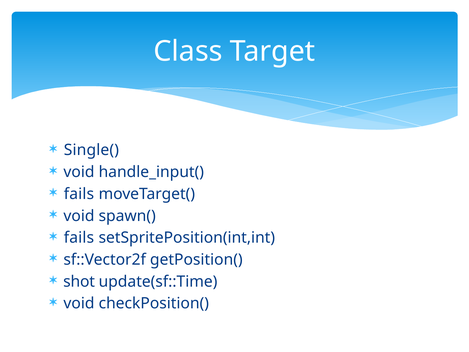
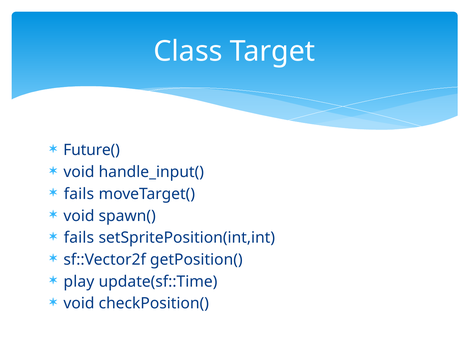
Single(: Single( -> Future(
shot: shot -> play
